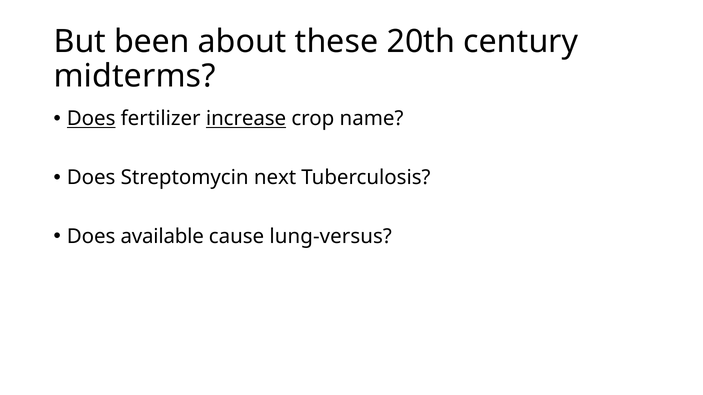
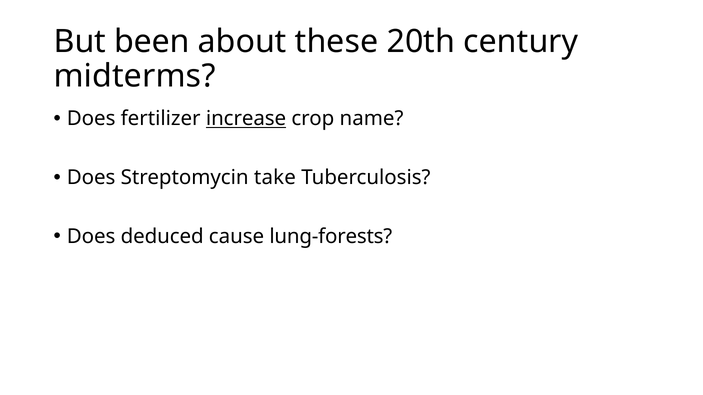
Does at (91, 119) underline: present -> none
next: next -> take
available: available -> deduced
lung-versus: lung-versus -> lung-forests
